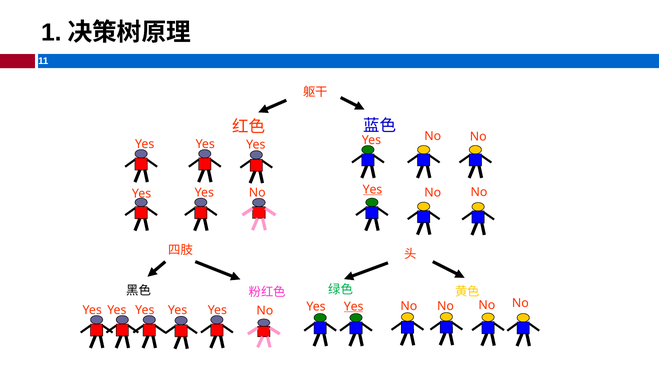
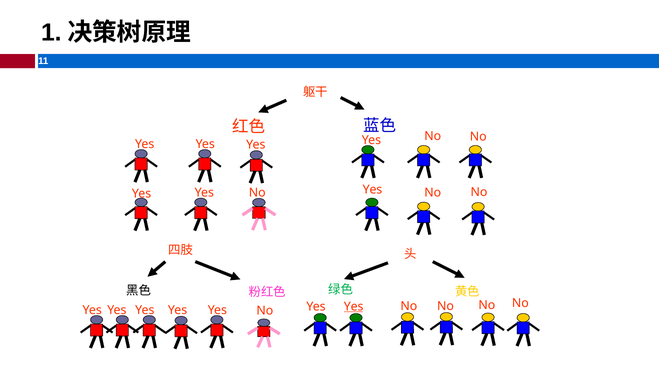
Yes at (372, 189) underline: present -> none
